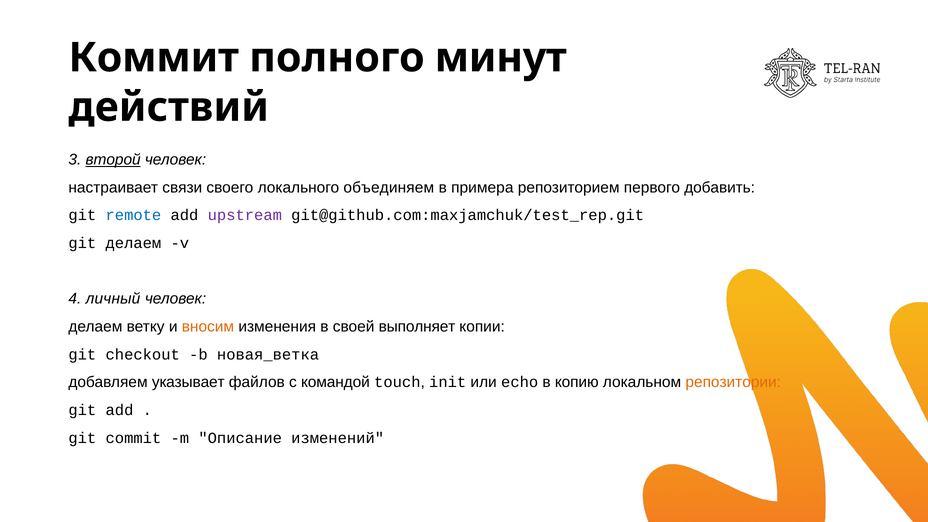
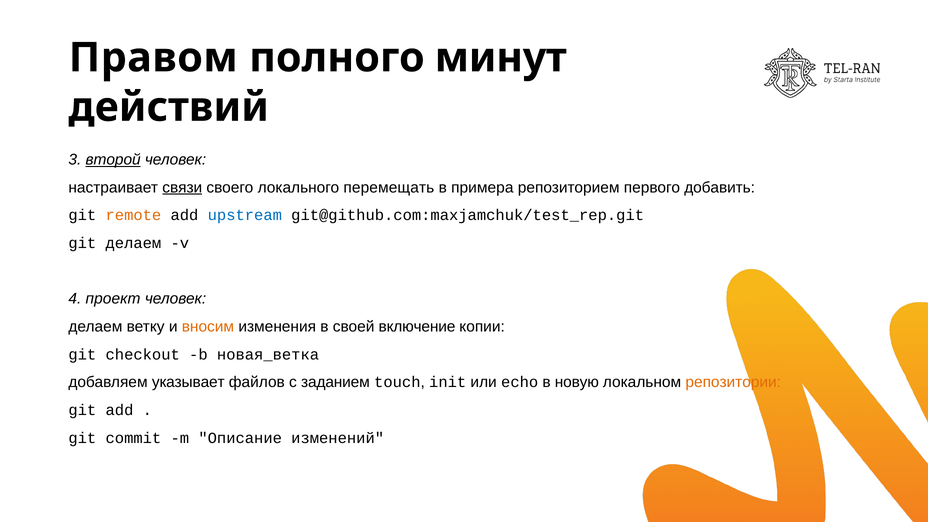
Коммит: Коммит -> Правом
связи underline: none -> present
объединяем: объединяем -> перемещать
remote colour: blue -> orange
upstream colour: purple -> blue
личный: личный -> проект
выполняет: выполняет -> включение
командой: командой -> заданием
копию: копию -> новую
